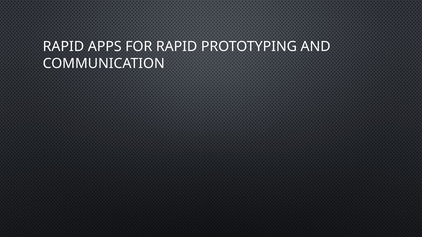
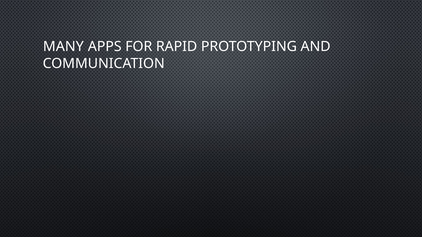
RAPID at (63, 47): RAPID -> MANY
